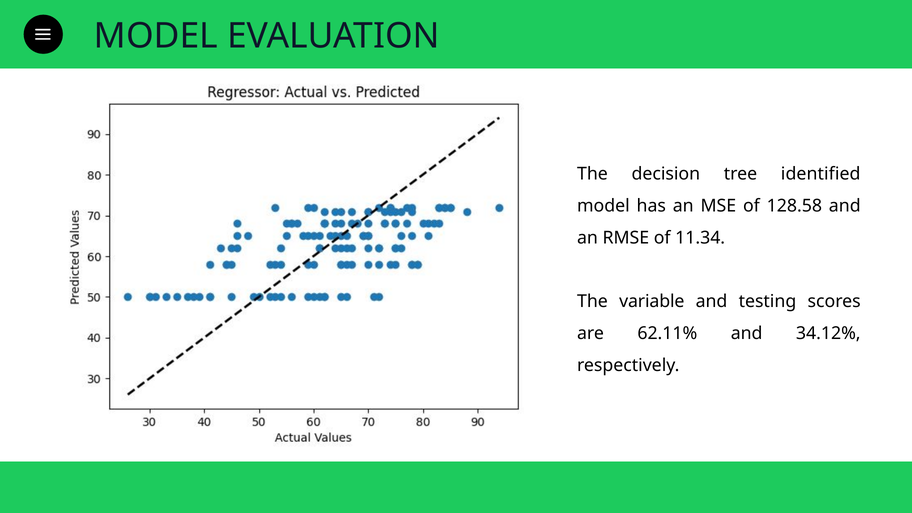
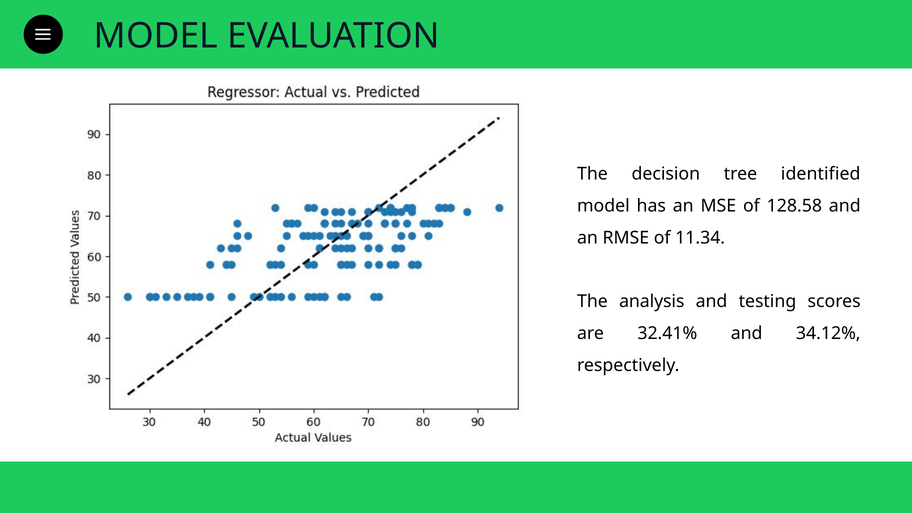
variable: variable -> analysis
62.11%: 62.11% -> 32.41%
